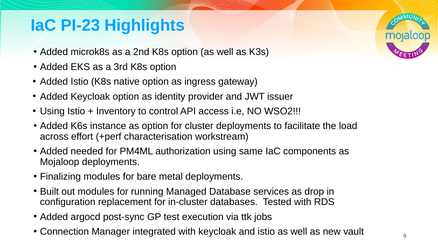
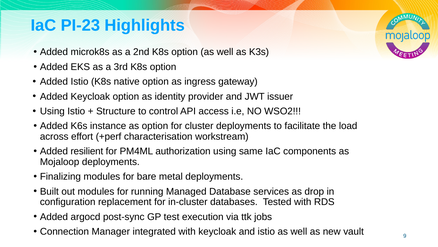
Inventory: Inventory -> Structure
needed: needed -> resilient
